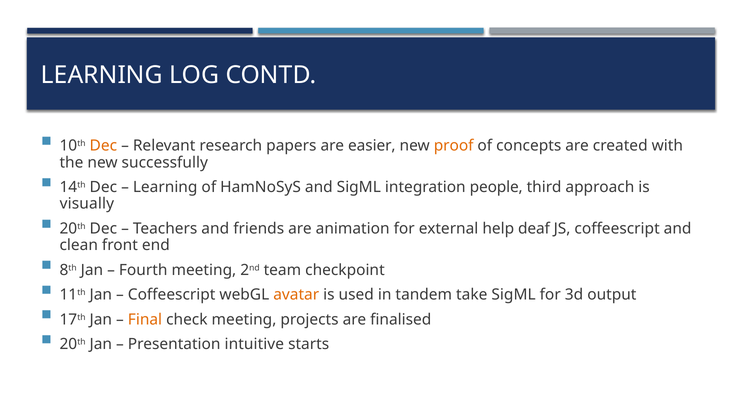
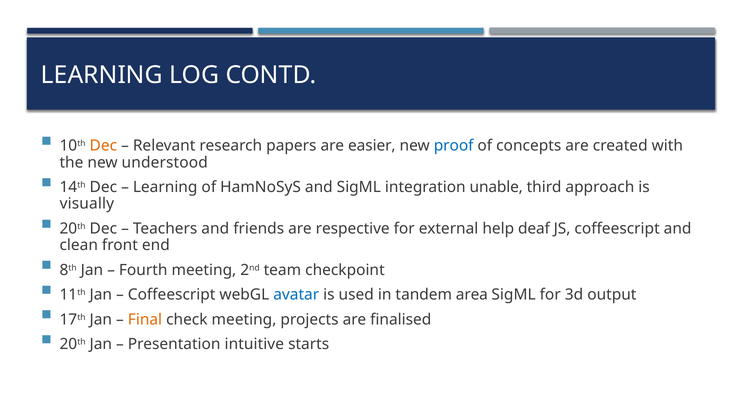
proof colour: orange -> blue
successfully: successfully -> understood
people: people -> unable
animation: animation -> respective
avatar colour: orange -> blue
take: take -> area
